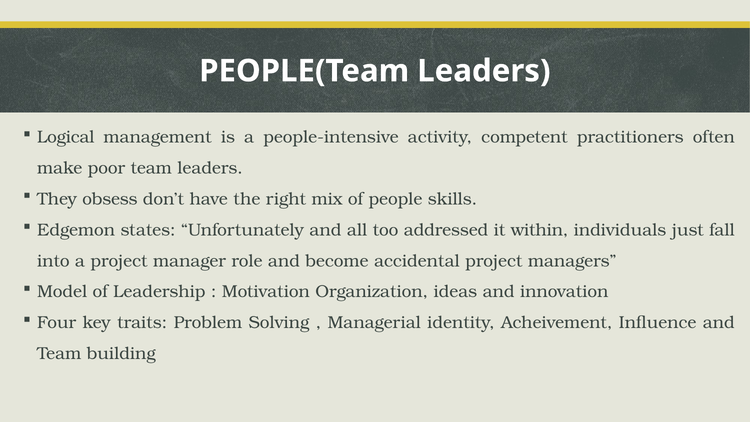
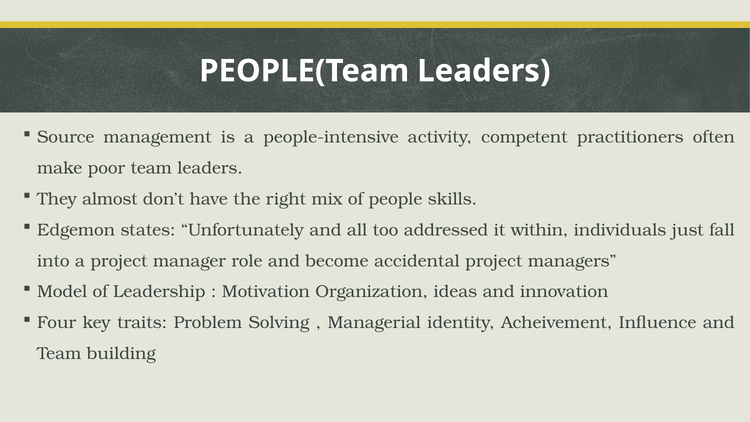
Logical: Logical -> Source
obsess: obsess -> almost
